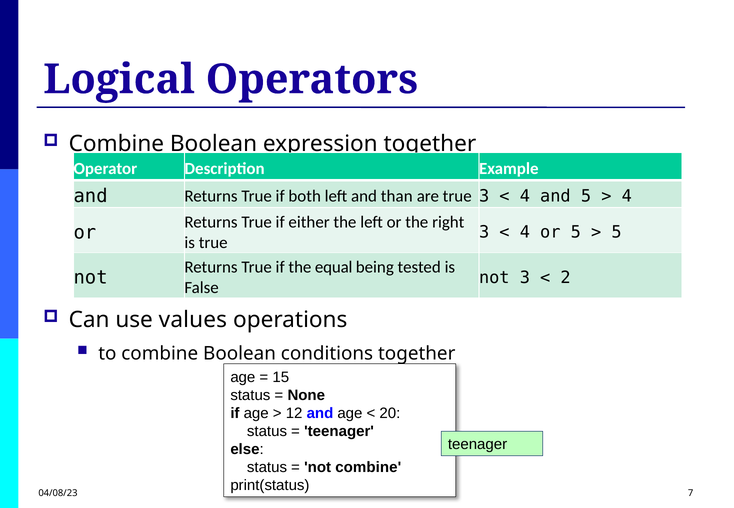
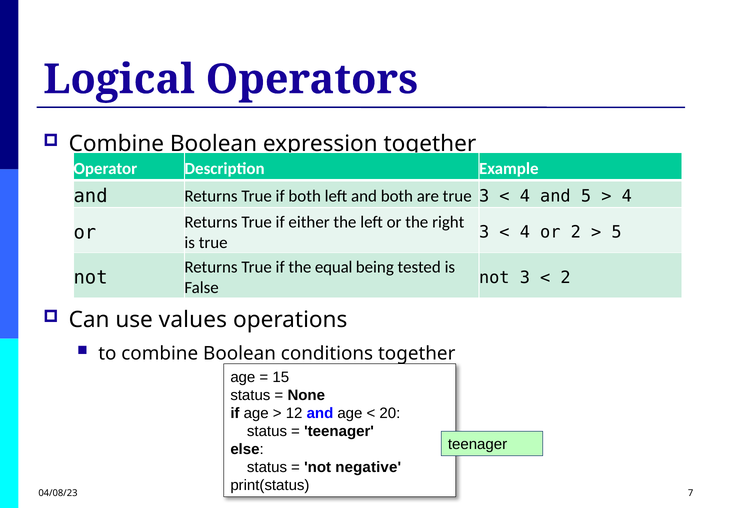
and than: than -> both
or 5: 5 -> 2
not combine: combine -> negative
